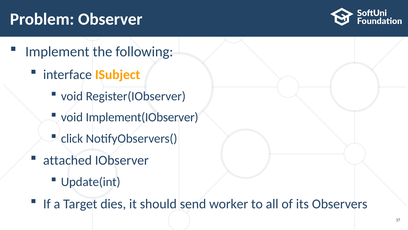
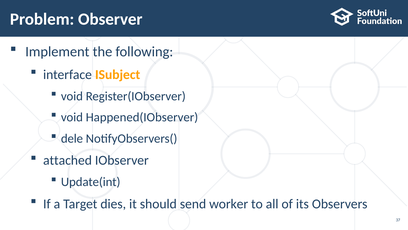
Implement(IObserver: Implement(IObserver -> Happened(IObserver
click: click -> dele
